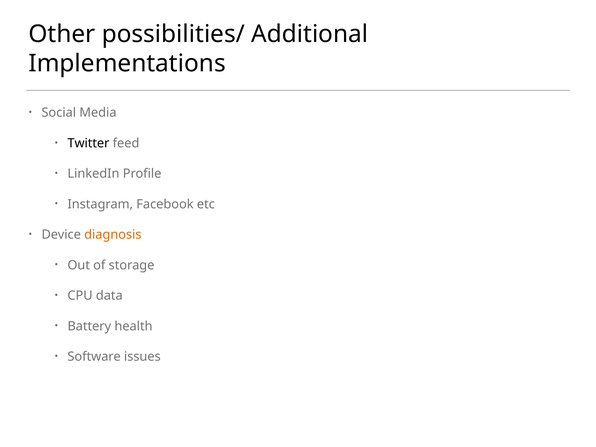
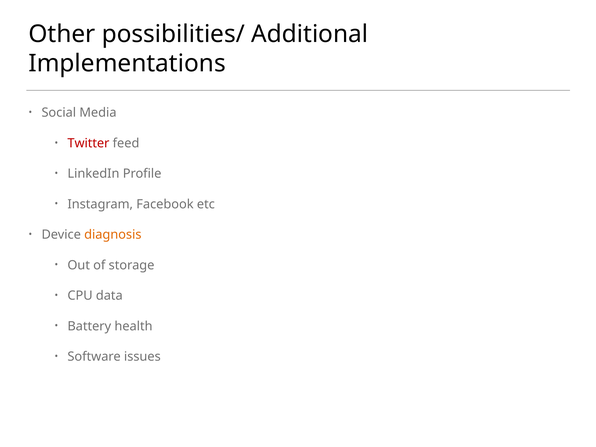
Twitter colour: black -> red
